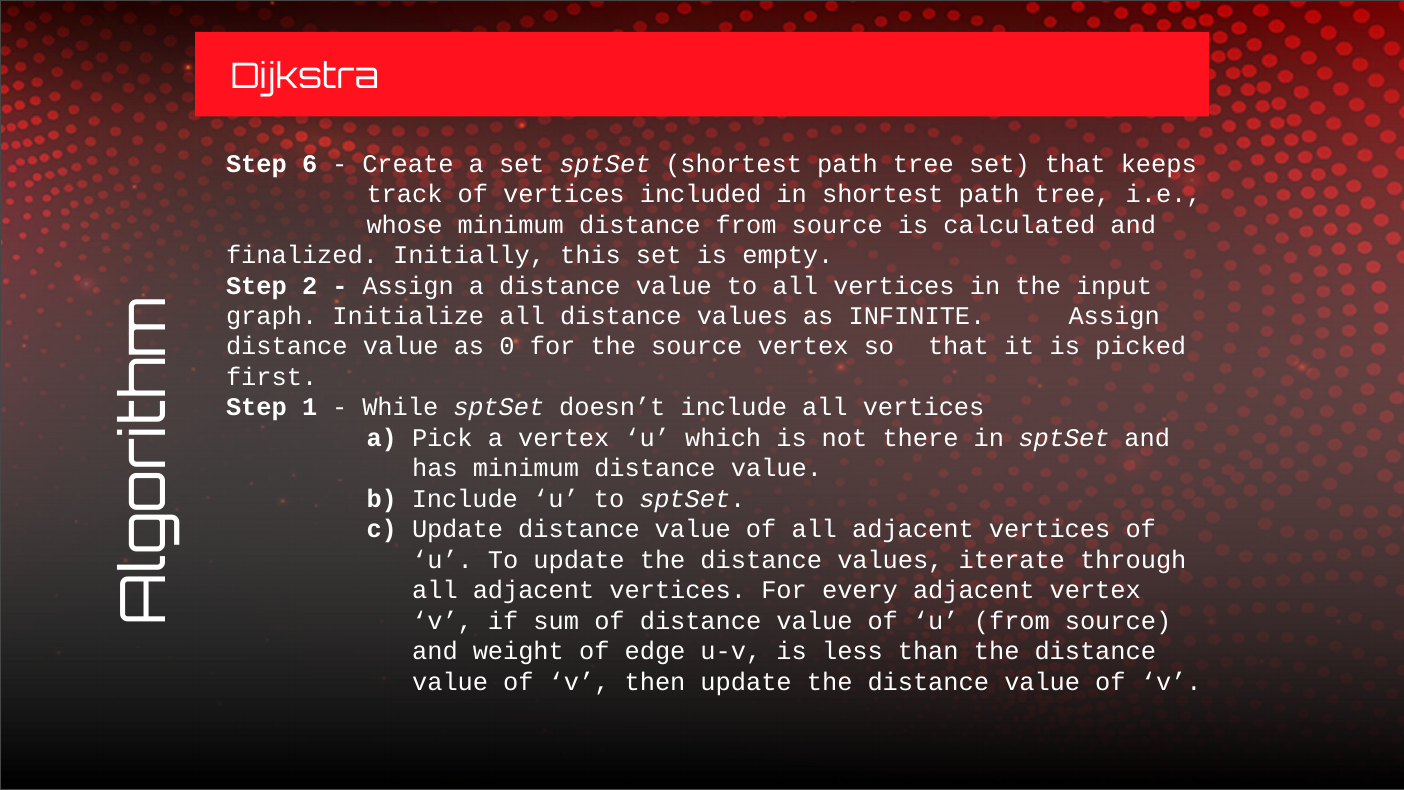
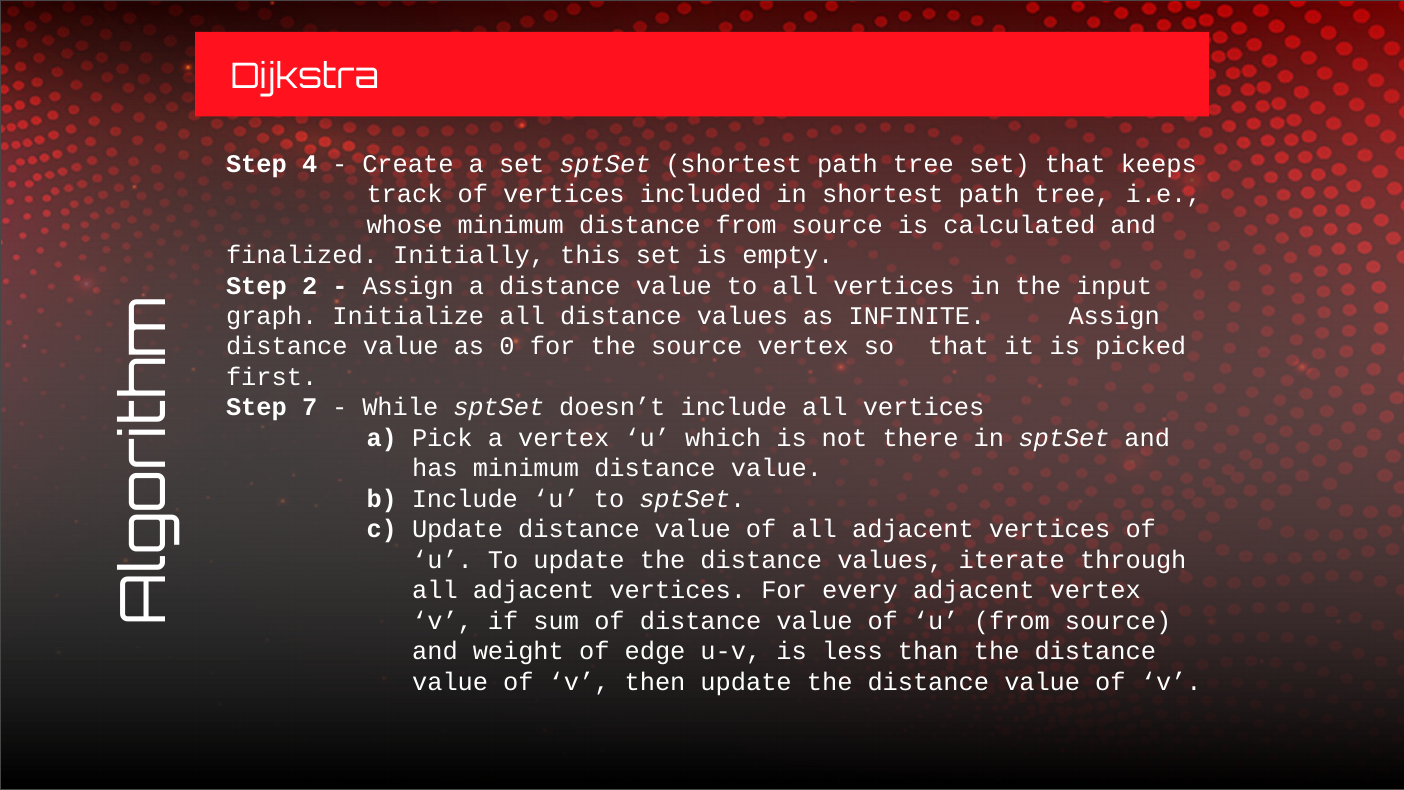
6: 6 -> 4
1: 1 -> 7
